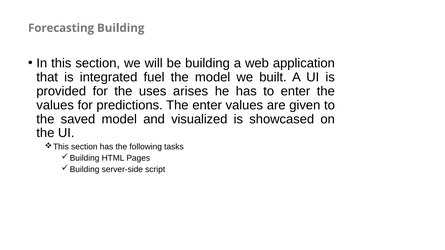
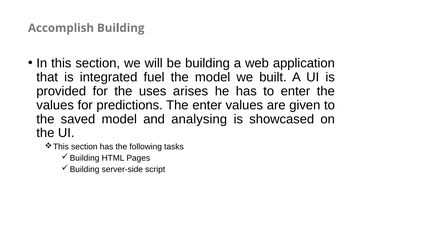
Forecasting: Forecasting -> Accomplish
visualized: visualized -> analysing
